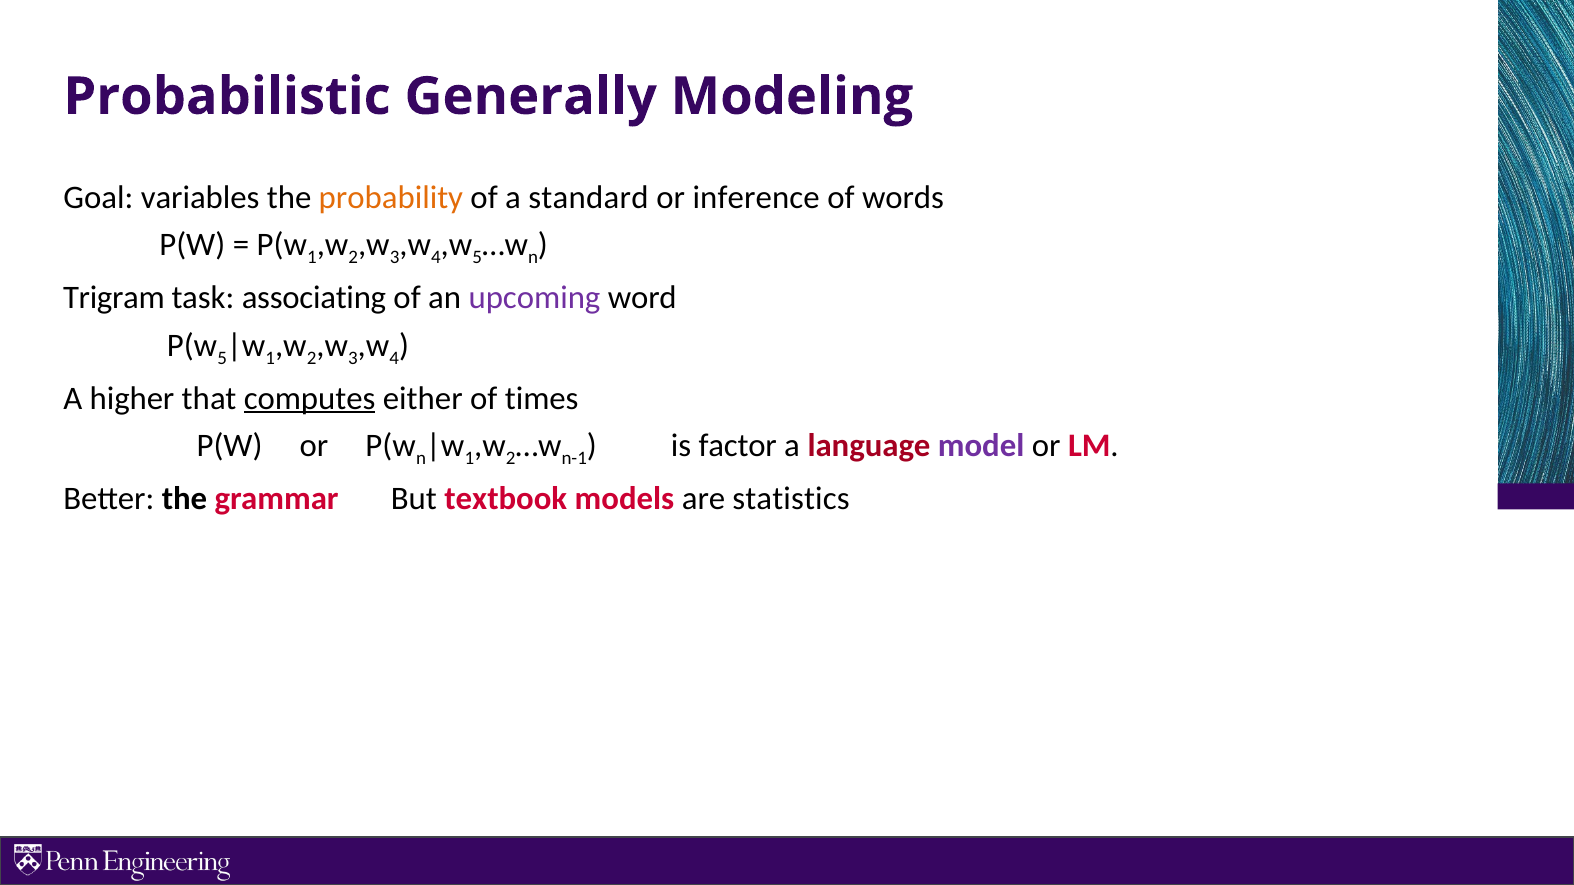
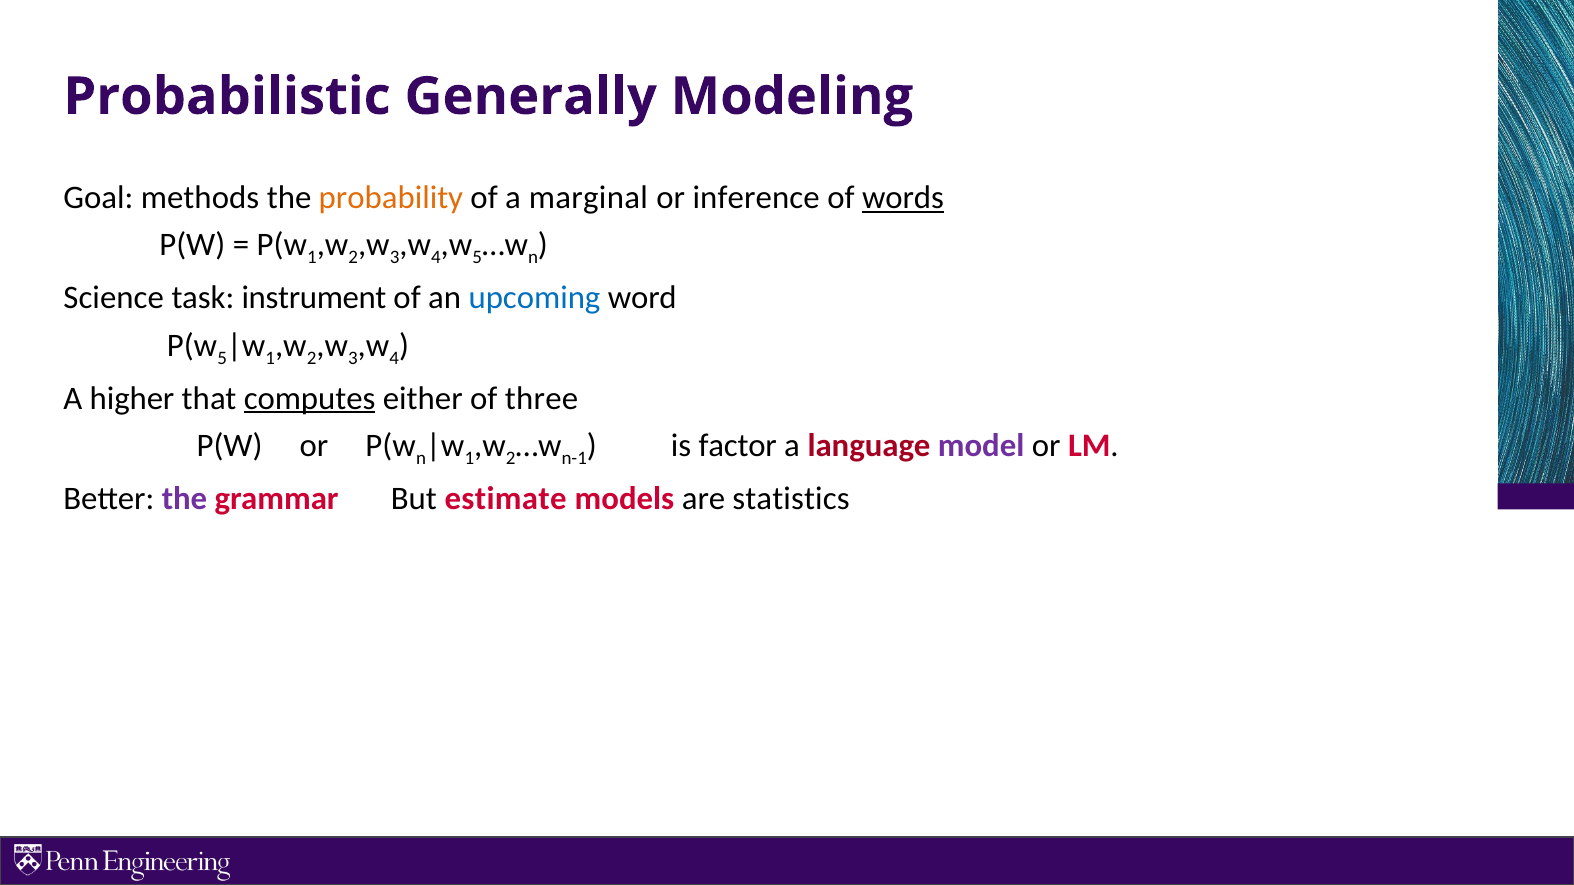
variables: variables -> methods
standard: standard -> marginal
words underline: none -> present
Trigram: Trigram -> Science
associating: associating -> instrument
upcoming colour: purple -> blue
times: times -> three
the at (184, 499) colour: black -> purple
textbook: textbook -> estimate
